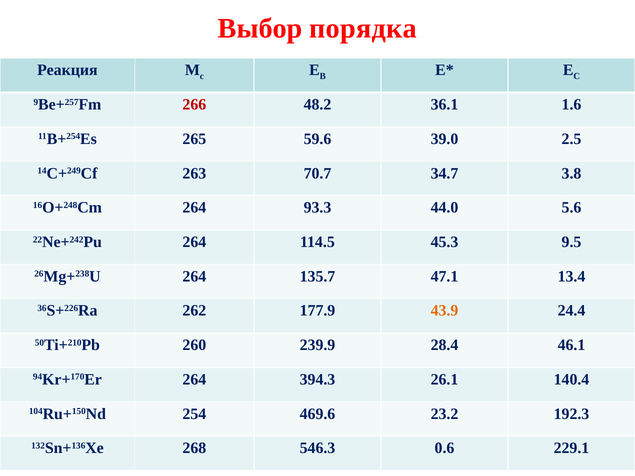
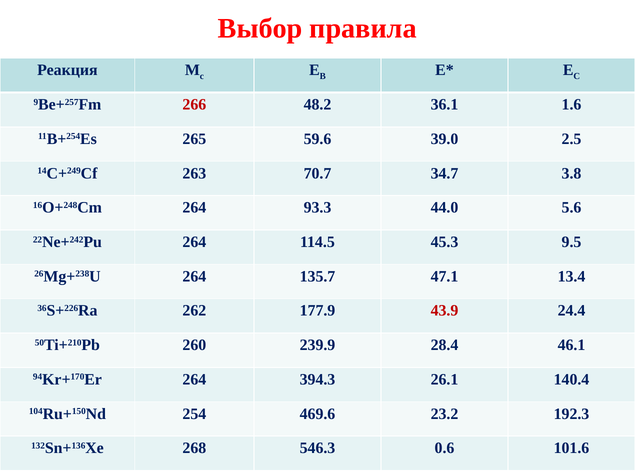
порядка: порядка -> правила
43.9 colour: orange -> red
229.1: 229.1 -> 101.6
